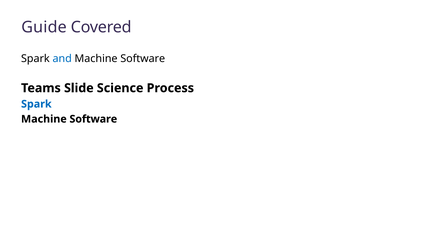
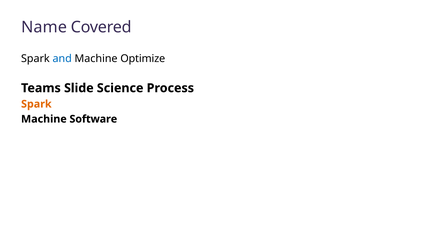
Guide: Guide -> Name
Software at (143, 59): Software -> Optimize
Spark at (36, 104) colour: blue -> orange
